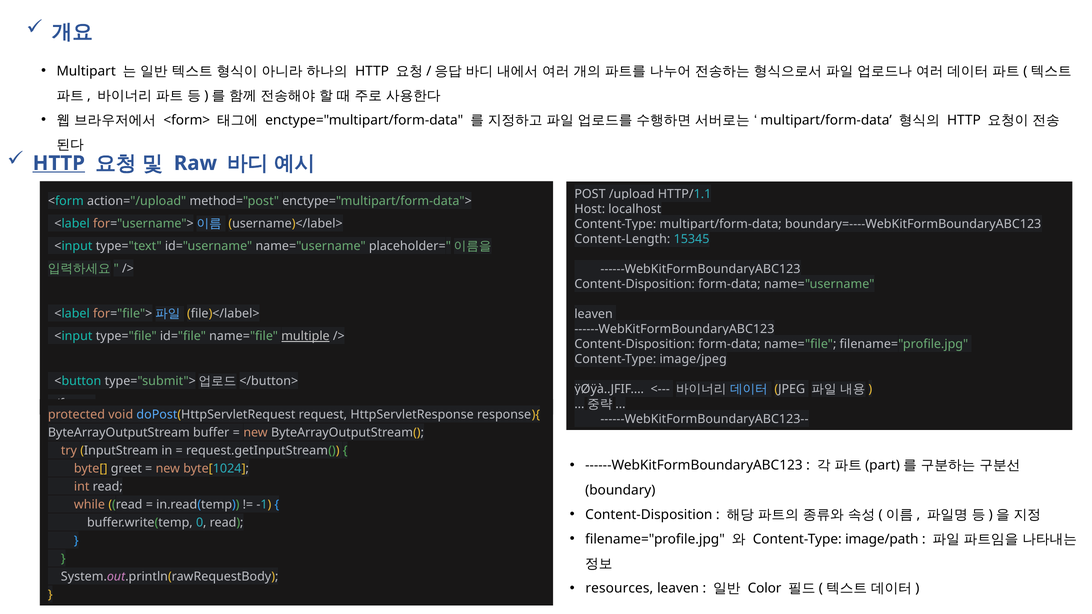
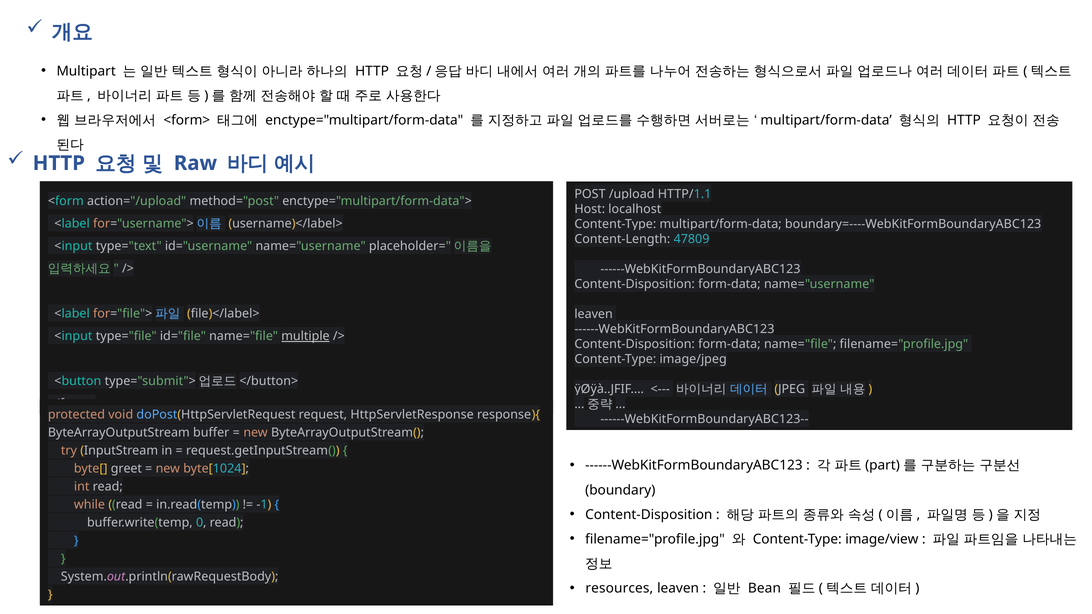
HTTP at (59, 163) underline: present -> none
15345: 15345 -> 47809
image/path: image/path -> image/view
Color: Color -> Bean
